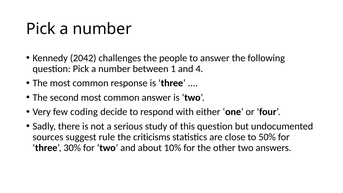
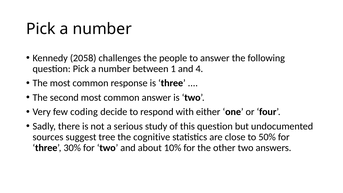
2042: 2042 -> 2058
rule: rule -> tree
criticisms: criticisms -> cognitive
